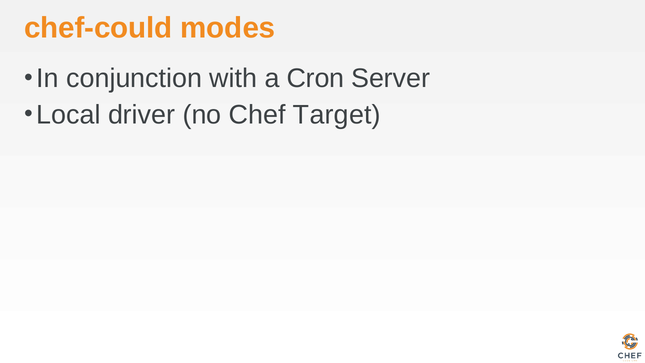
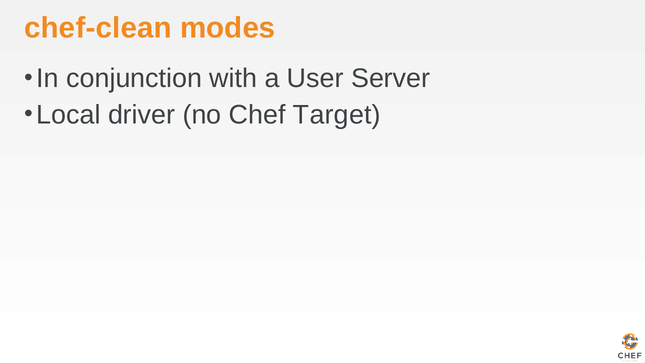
chef-could: chef-could -> chef-clean
Cron: Cron -> User
